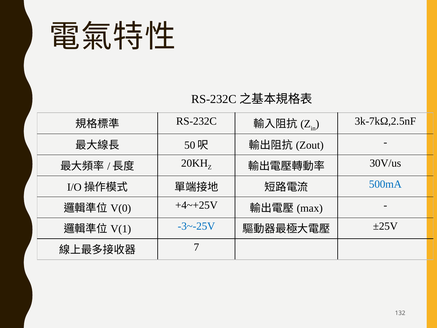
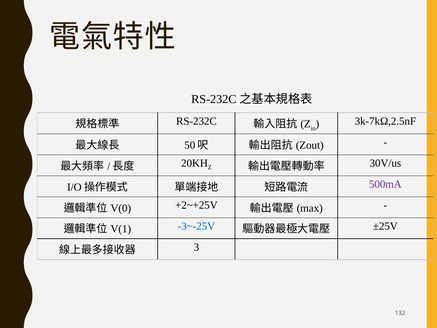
500mA colour: blue -> purple
+4~+25V: +4~+25V -> +2~+25V
7: 7 -> 3
